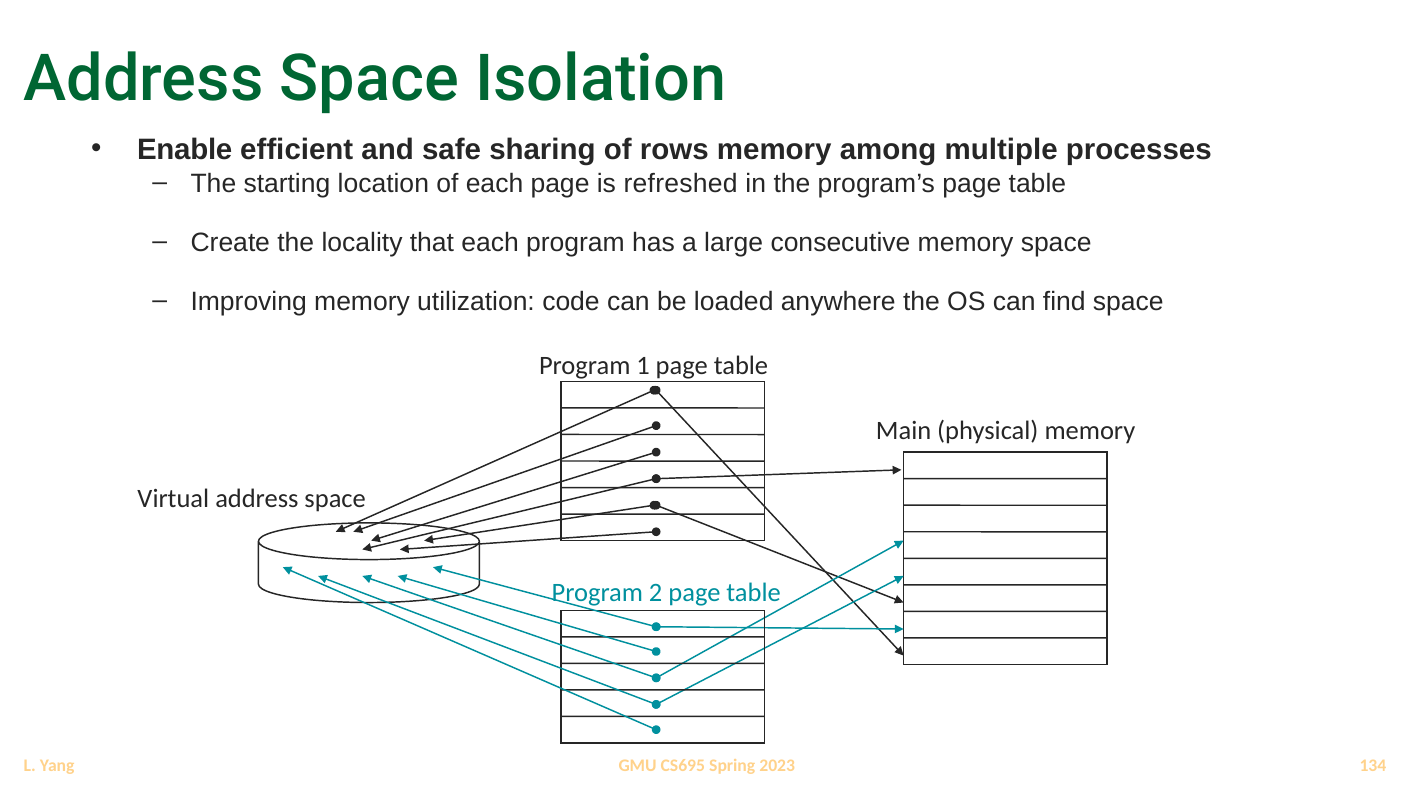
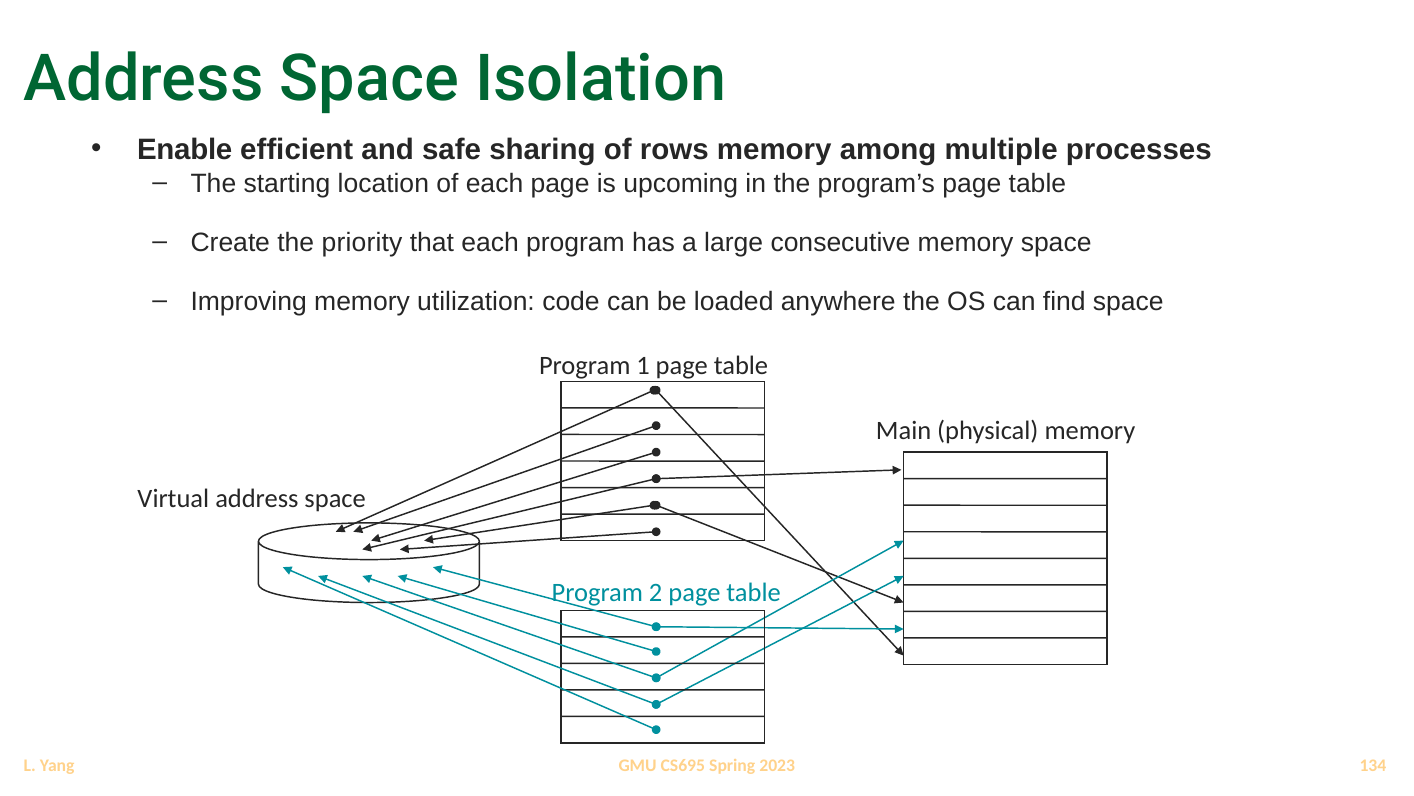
refreshed: refreshed -> upcoming
locality: locality -> priority
